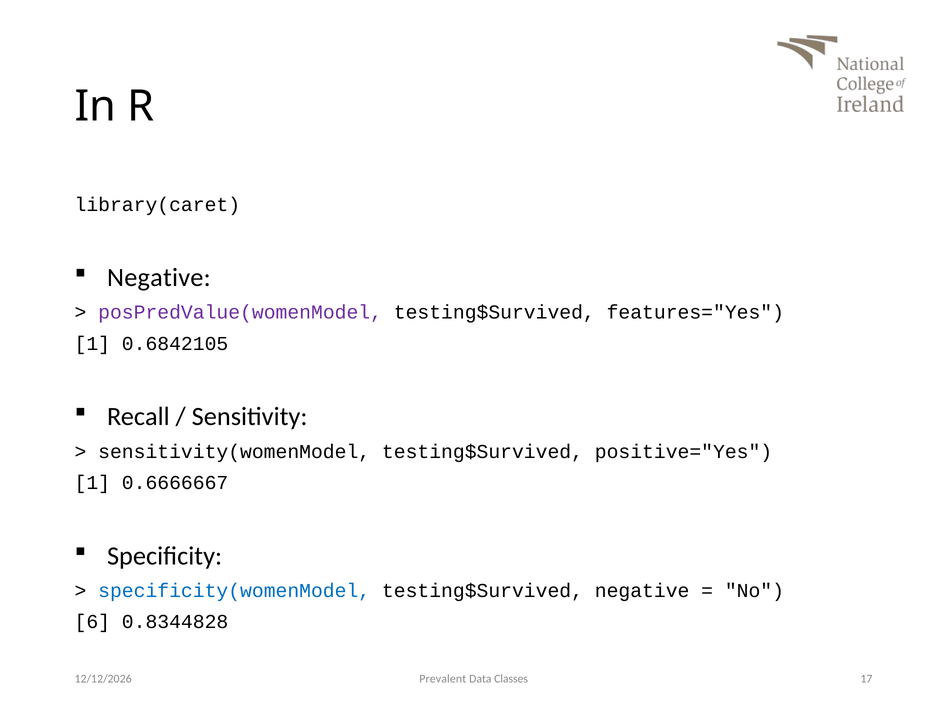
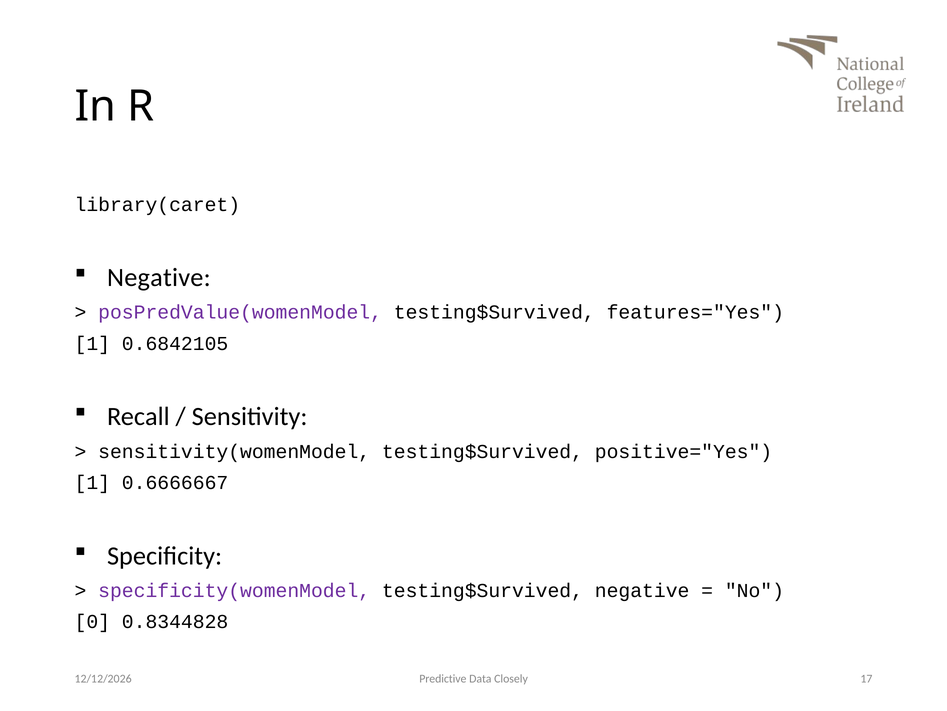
specificity(womenModel colour: blue -> purple
6: 6 -> 0
Prevalent: Prevalent -> Predictive
Classes: Classes -> Closely
